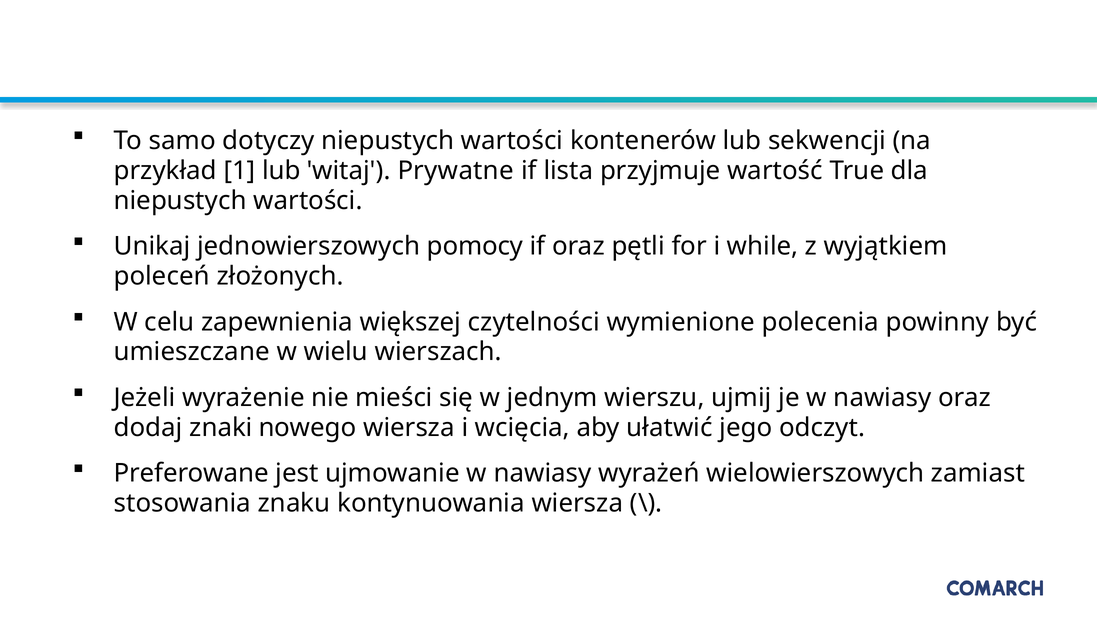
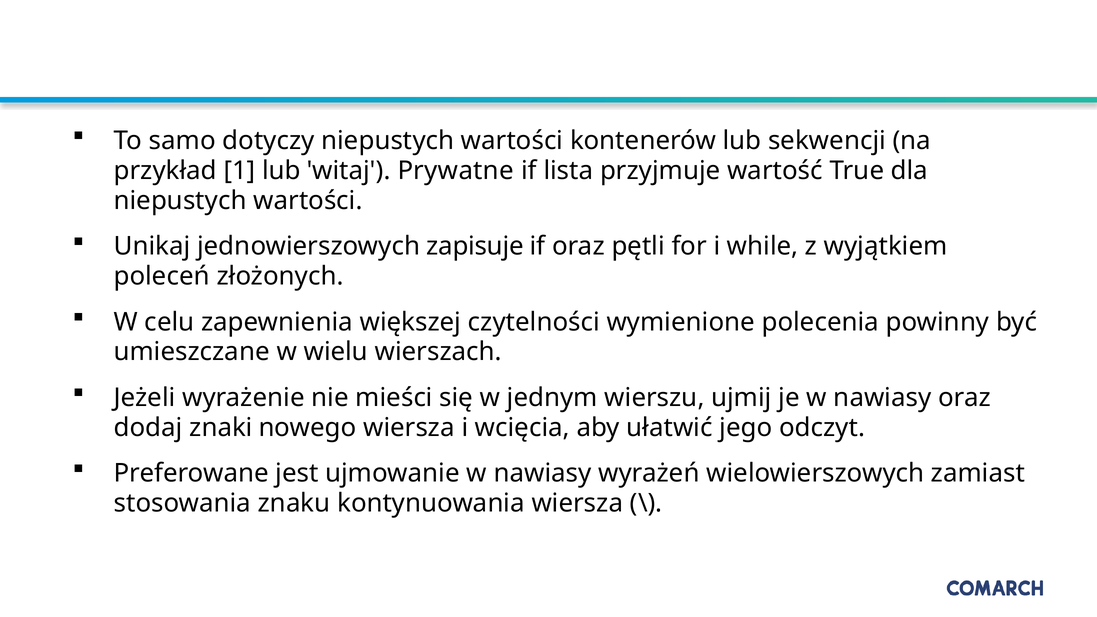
pomocy: pomocy -> zapisuje
